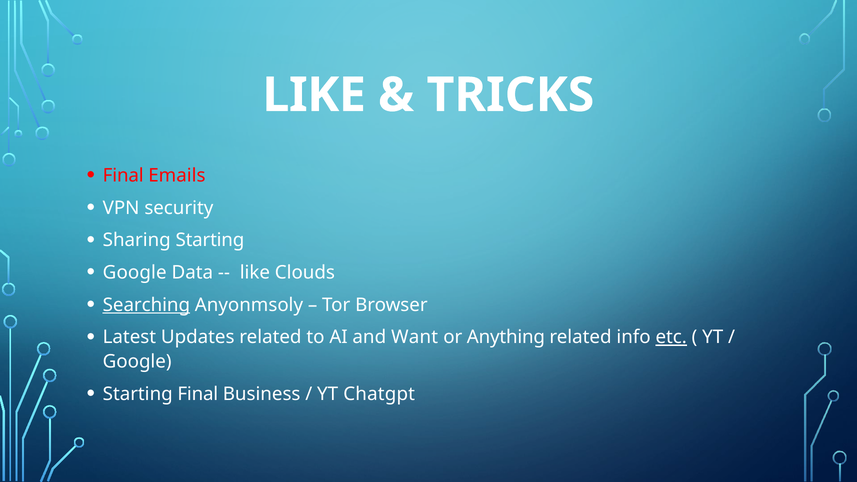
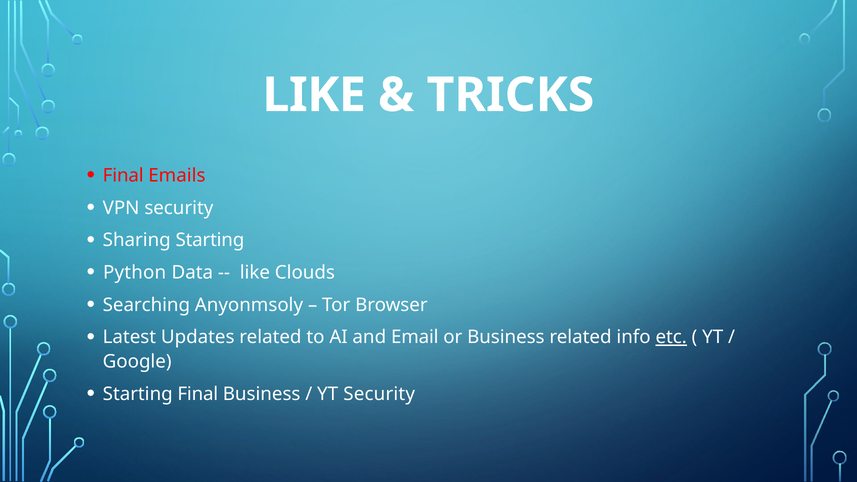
Google at (135, 273): Google -> Python
Searching underline: present -> none
Want: Want -> Email
or Anything: Anything -> Business
YT Chatgpt: Chatgpt -> Security
